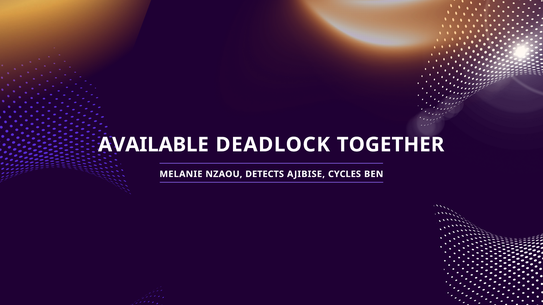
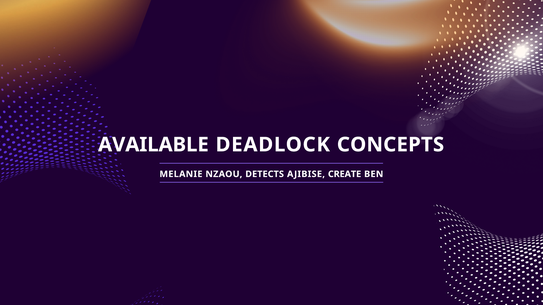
TOGETHER: TOGETHER -> CONCEPTS
CYCLES: CYCLES -> CREATE
